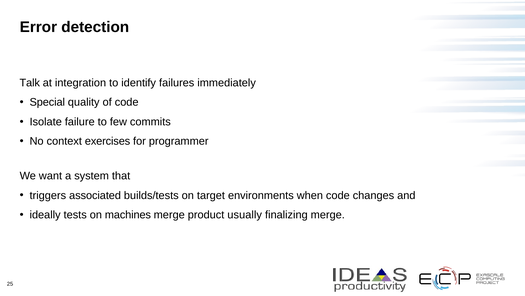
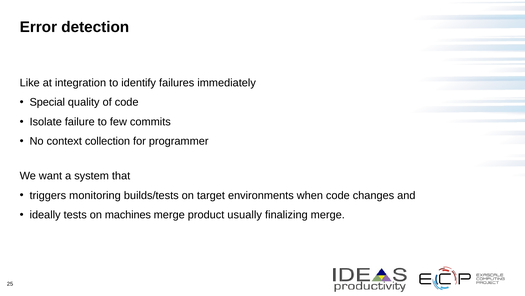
Talk: Talk -> Like
exercises: exercises -> collection
associated: associated -> monitoring
